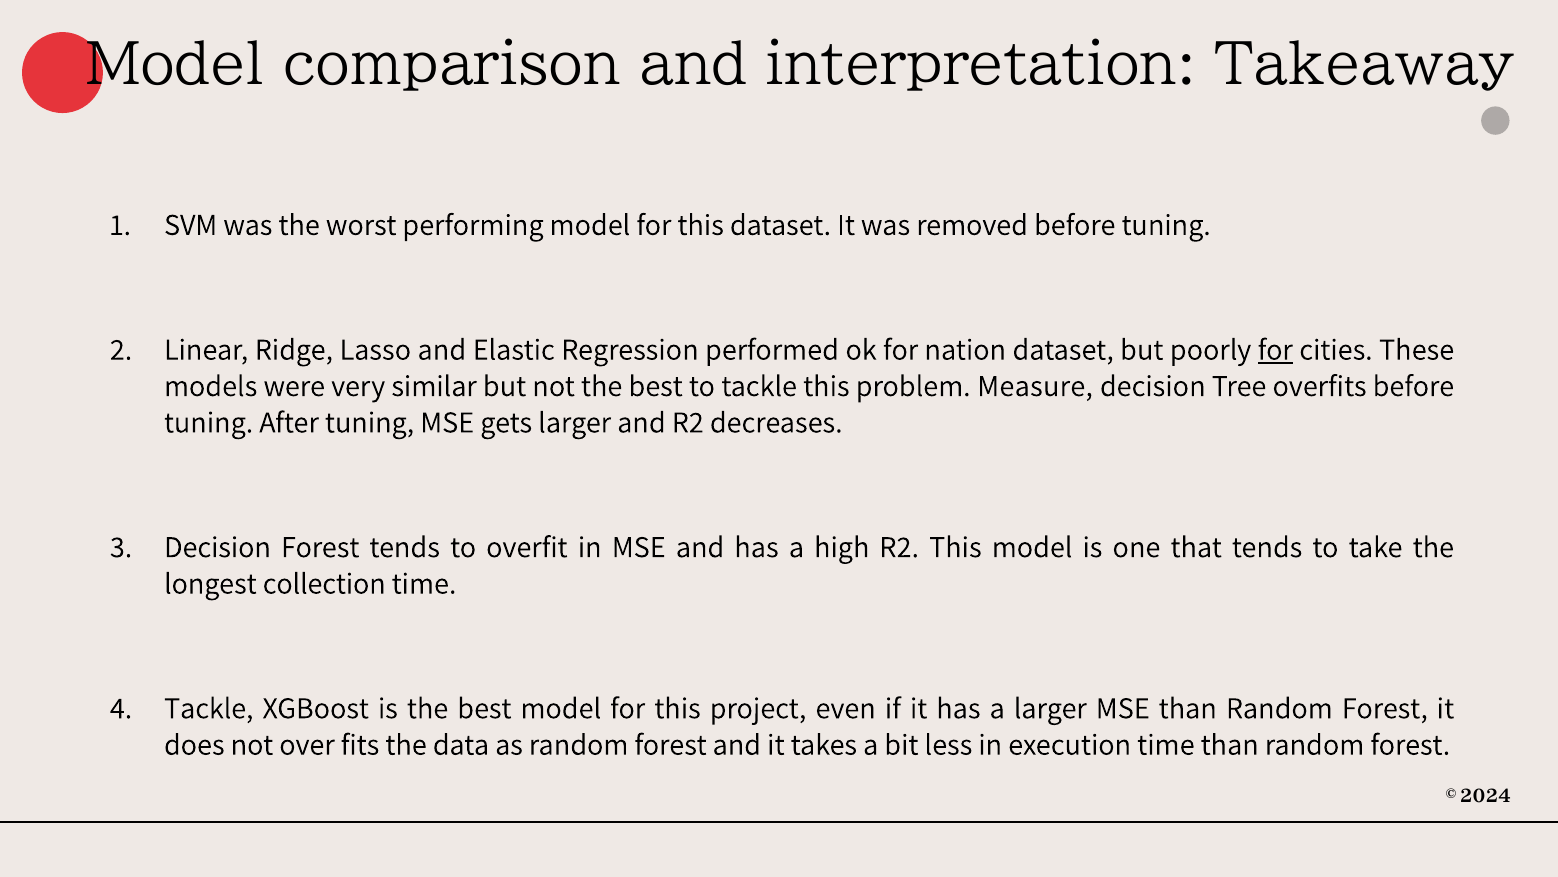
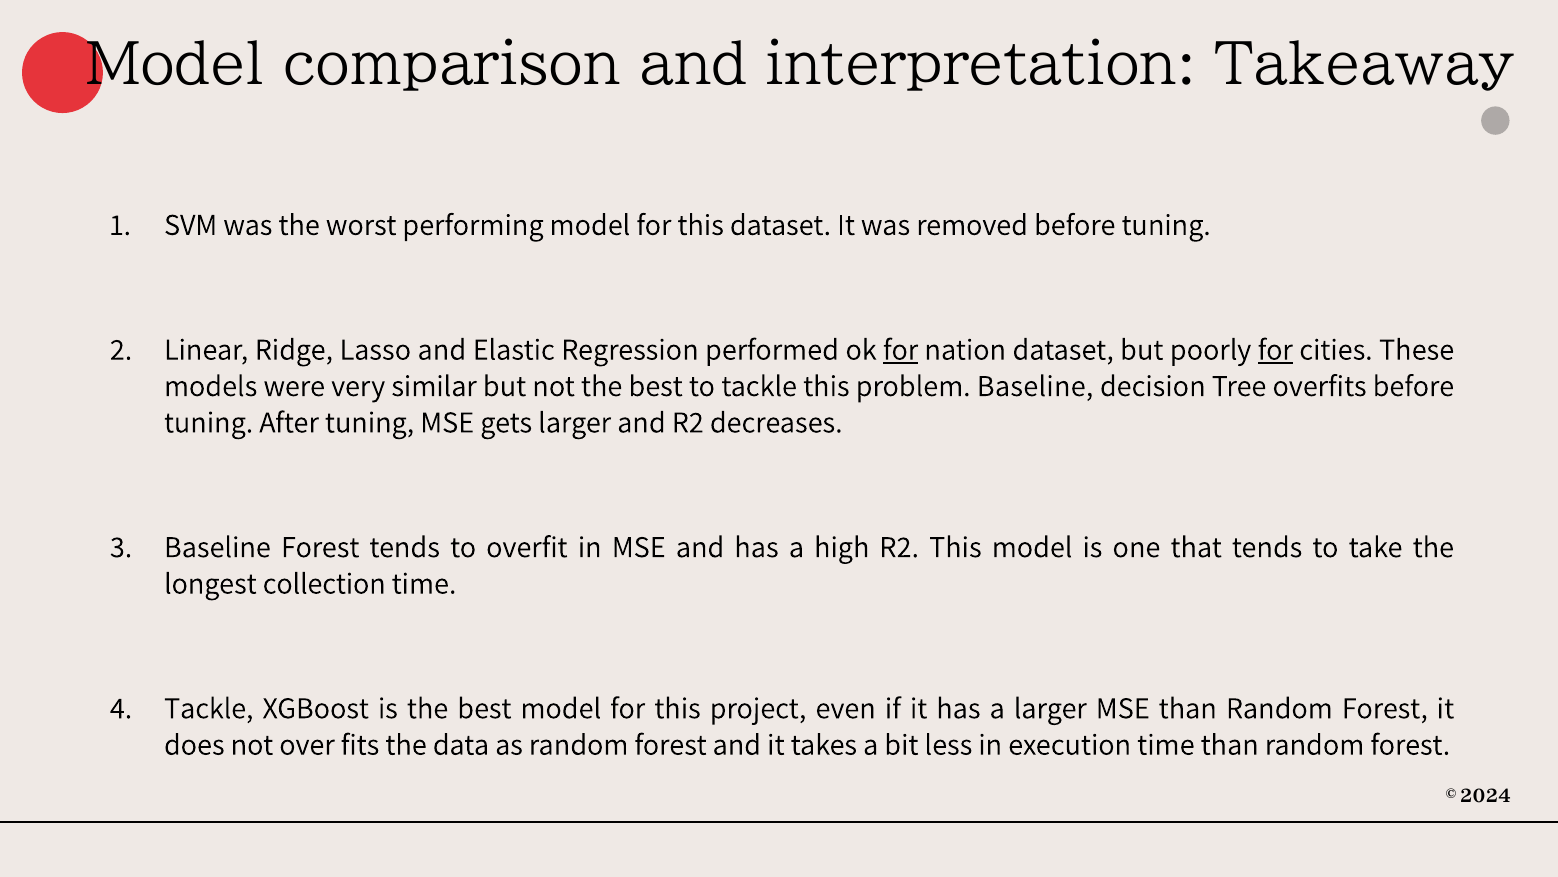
for at (901, 349) underline: none -> present
problem Measure: Measure -> Baseline
Decision at (217, 547): Decision -> Baseline
